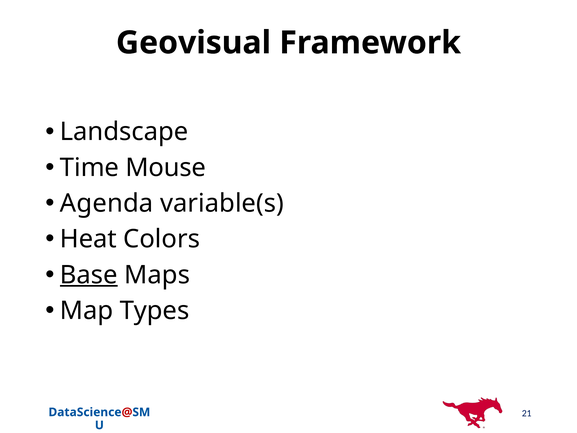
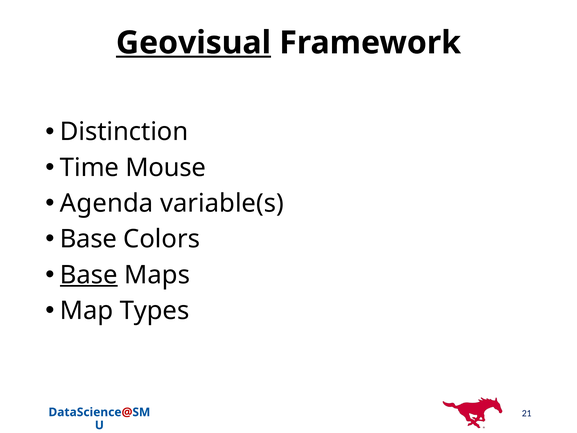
Geovisual underline: none -> present
Landscape: Landscape -> Distinction
Heat at (88, 239): Heat -> Base
